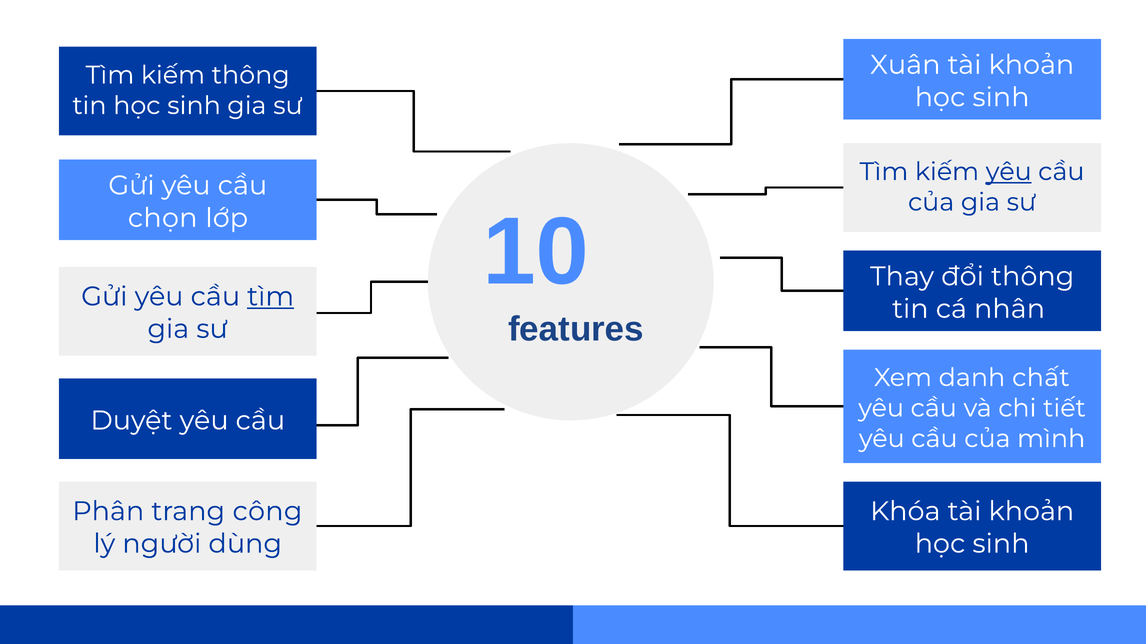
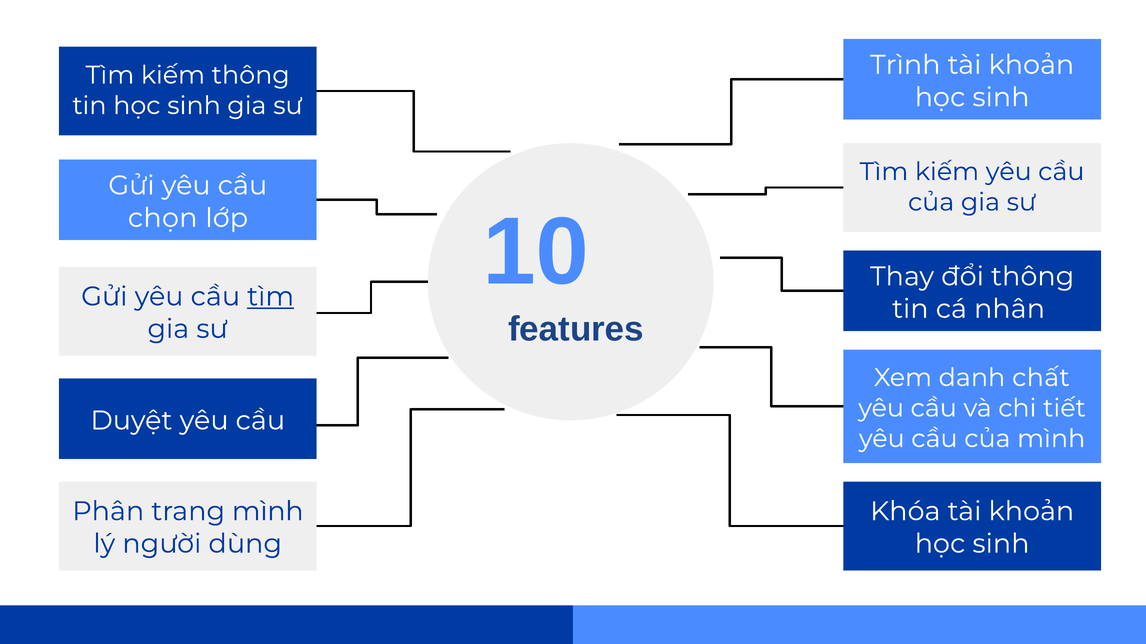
Xuân: Xuân -> Trình
yêu at (1009, 172) underline: present -> none
trang công: công -> mình
